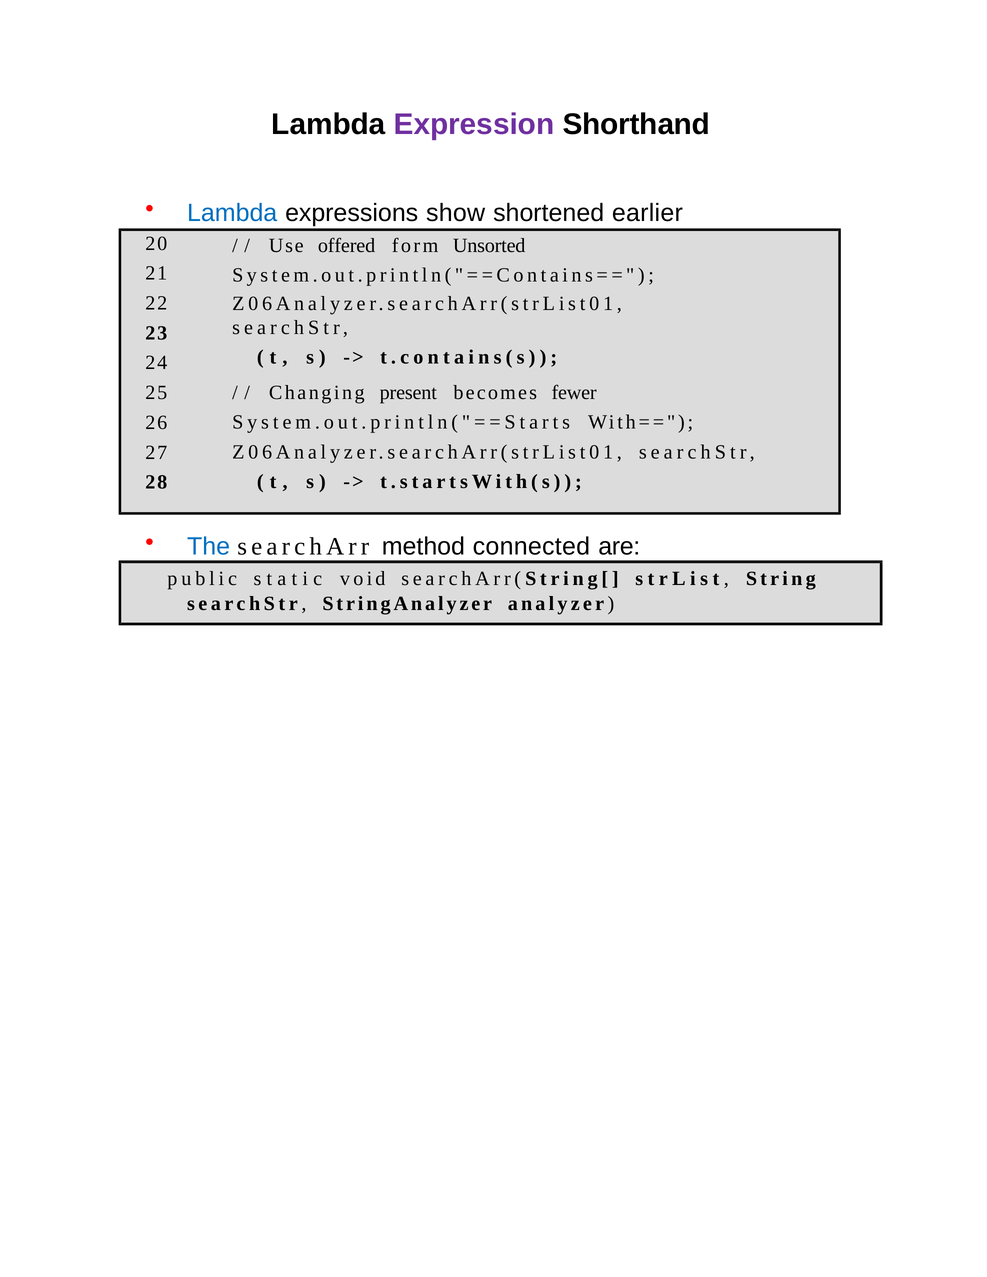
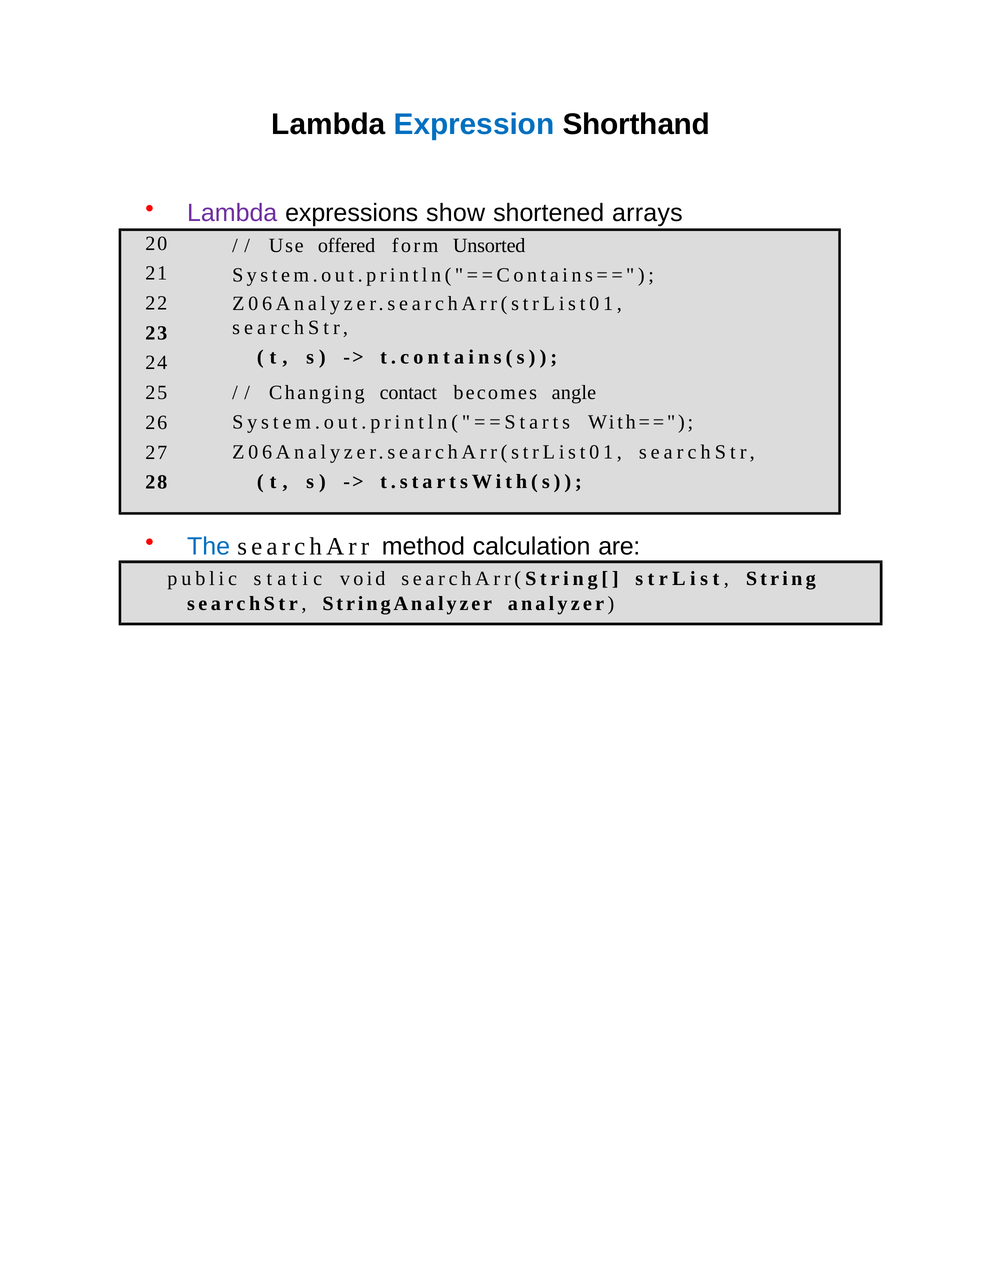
Expression colour: purple -> blue
Lambda at (232, 213) colour: blue -> purple
earlier: earlier -> arrays
present: present -> contact
fewer: fewer -> angle
connected: connected -> calculation
